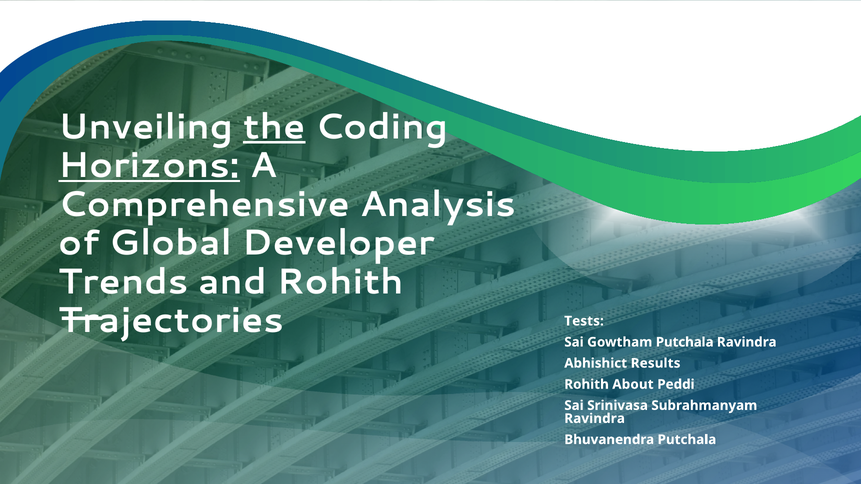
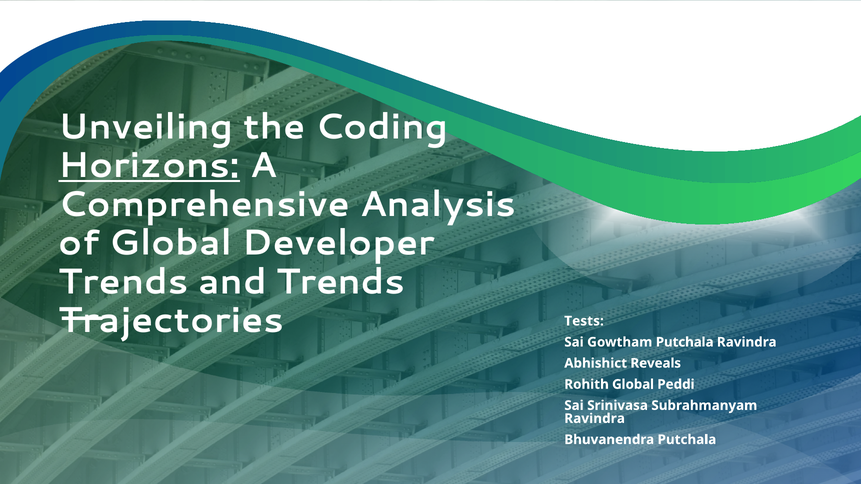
the underline: present -> none
and Rohith: Rohith -> Trends
Results: Results -> Reveals
Rohith About: About -> Global
